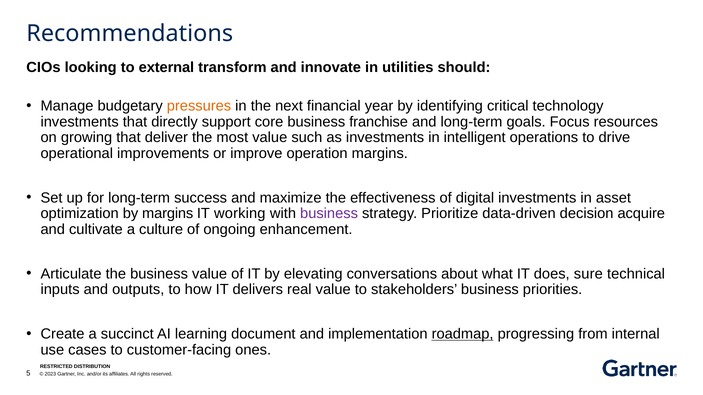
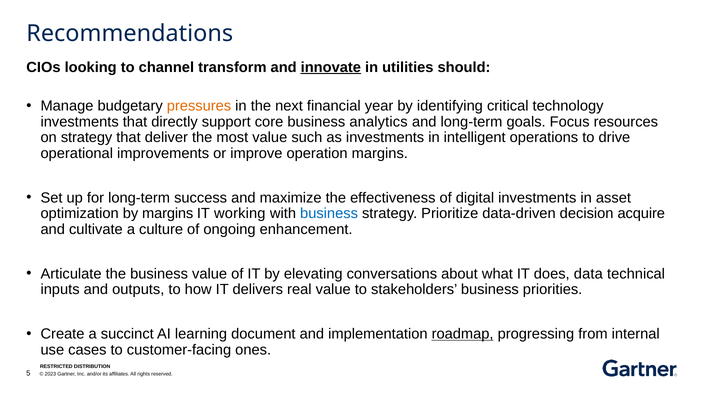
external: external -> channel
innovate underline: none -> present
franchise: franchise -> analytics
on growing: growing -> strategy
business at (329, 214) colour: purple -> blue
sure: sure -> data
